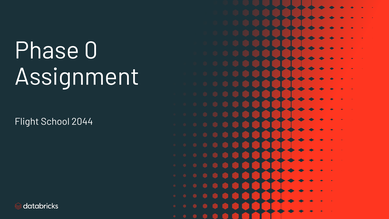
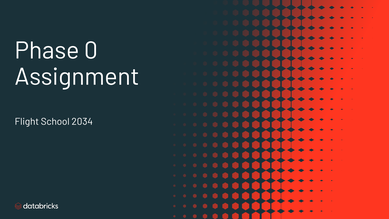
2044: 2044 -> 2034
